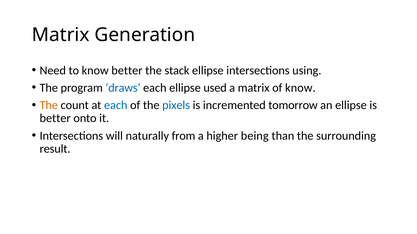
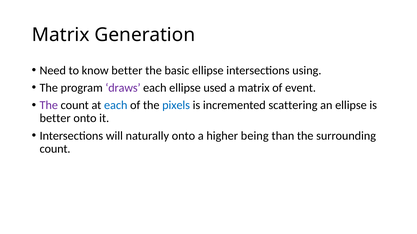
stack: stack -> basic
draws colour: blue -> purple
of know: know -> event
The at (49, 105) colour: orange -> purple
tomorrow: tomorrow -> scattering
naturally from: from -> onto
result at (55, 149): result -> count
